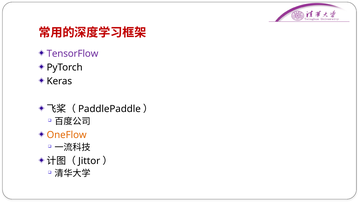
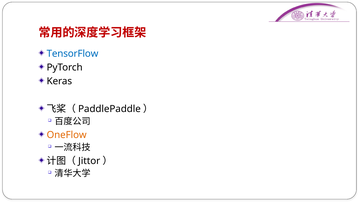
TensorFlow colour: purple -> blue
